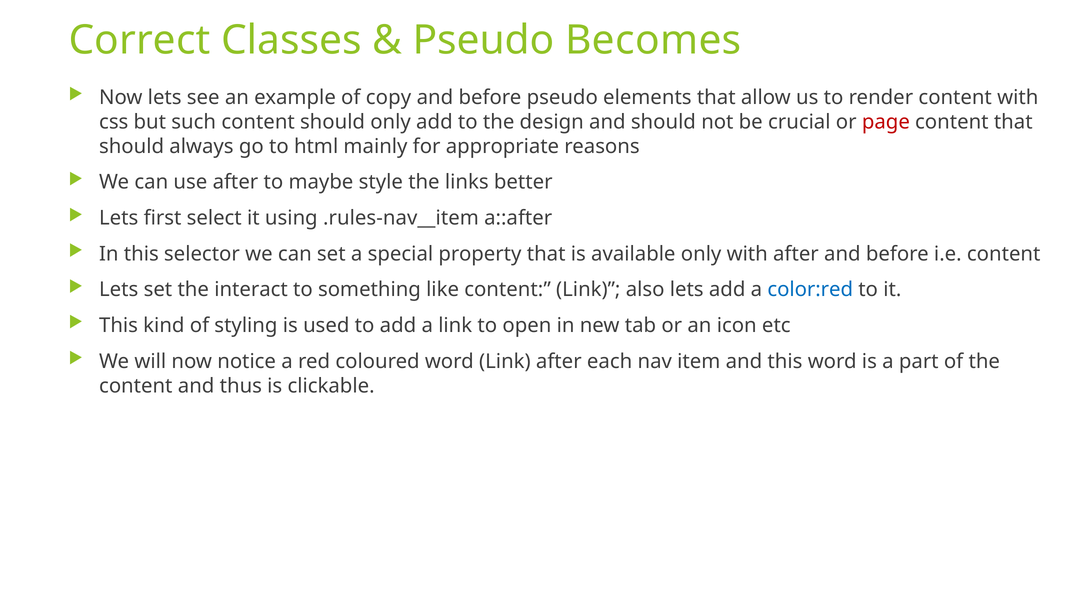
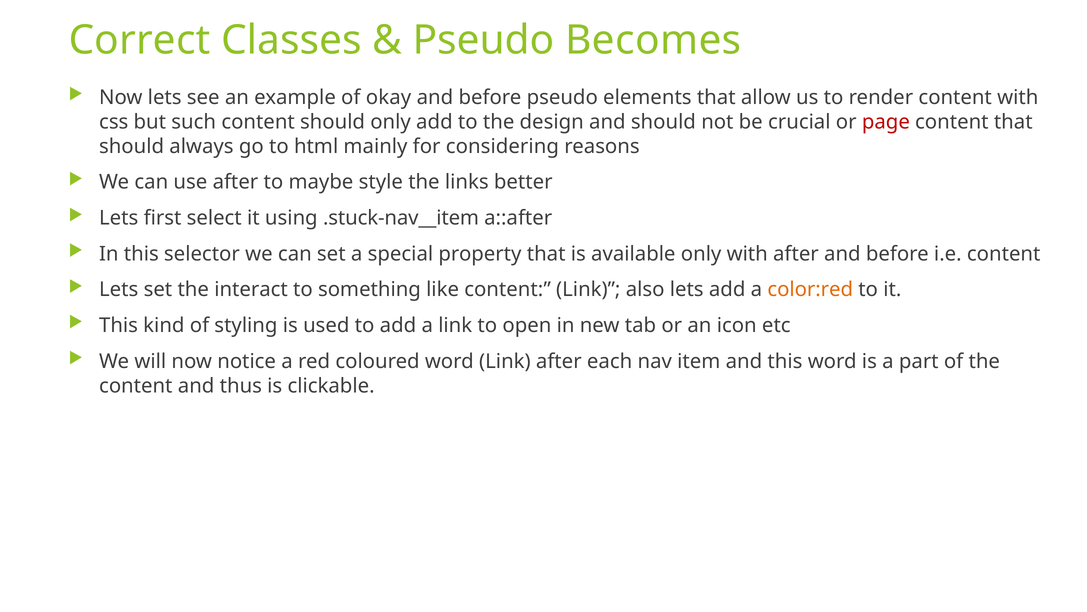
copy: copy -> okay
appropriate: appropriate -> considering
.rules-nav__item: .rules-nav__item -> .stuck-nav__item
color:red colour: blue -> orange
